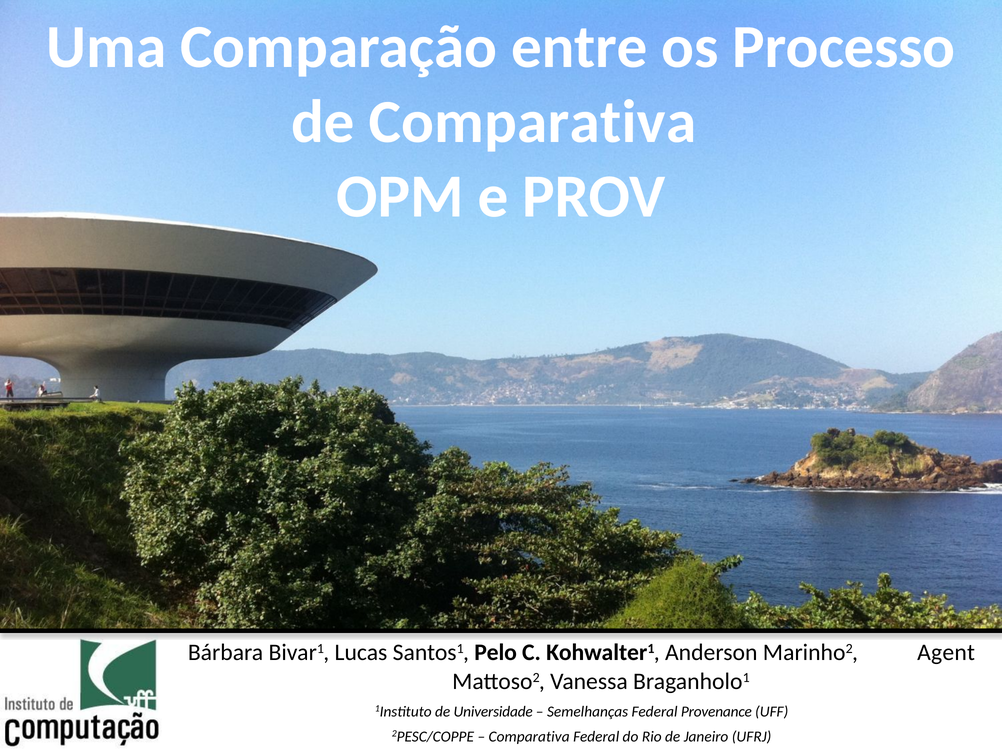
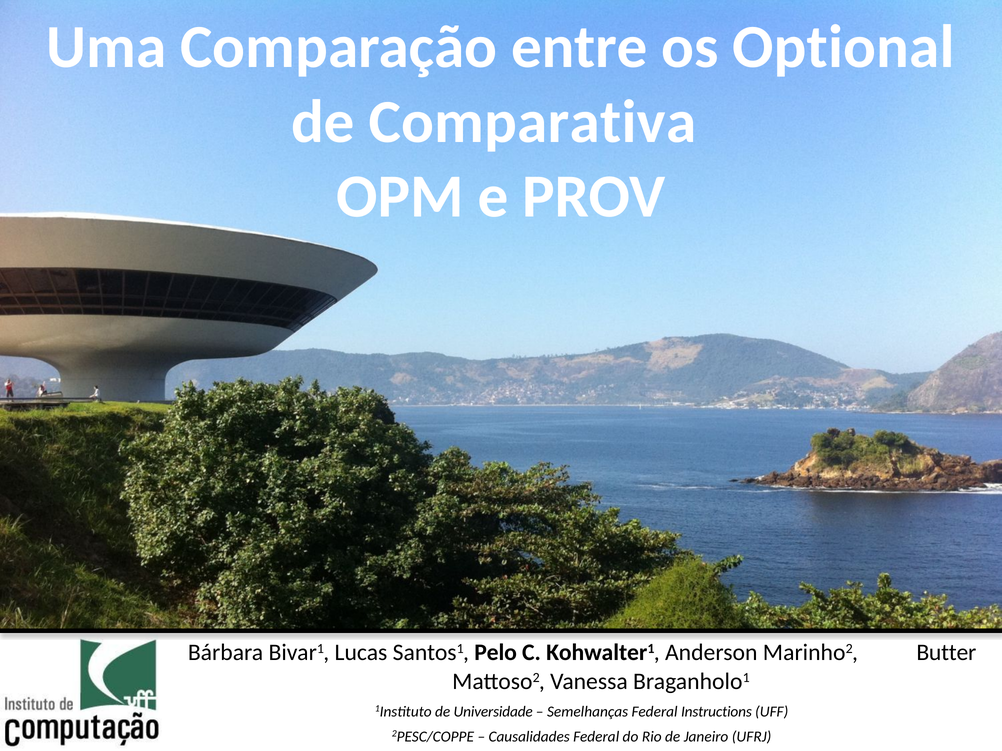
Processo: Processo -> Optional
Agent: Agent -> Butter
Provenance: Provenance -> Instructions
Comparativa at (529, 737): Comparativa -> Causalidades
